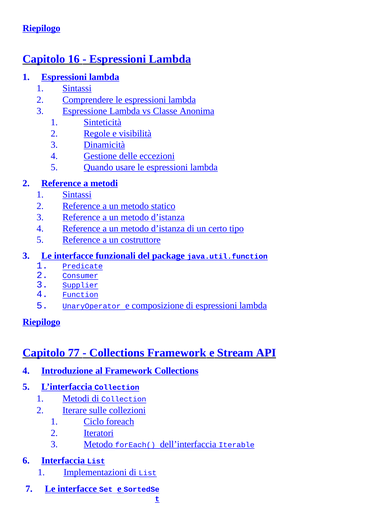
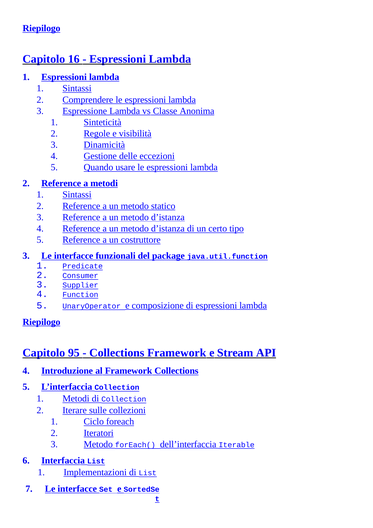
77: 77 -> 95
